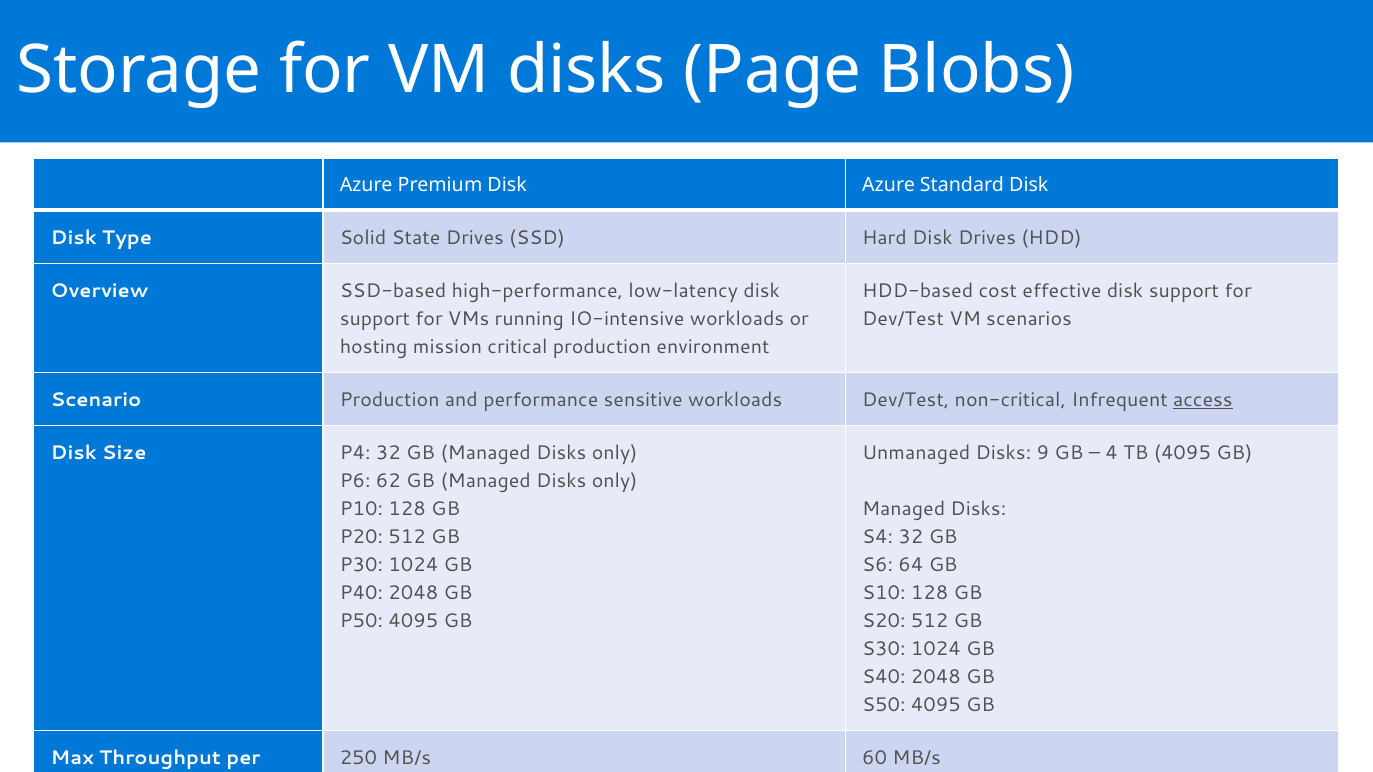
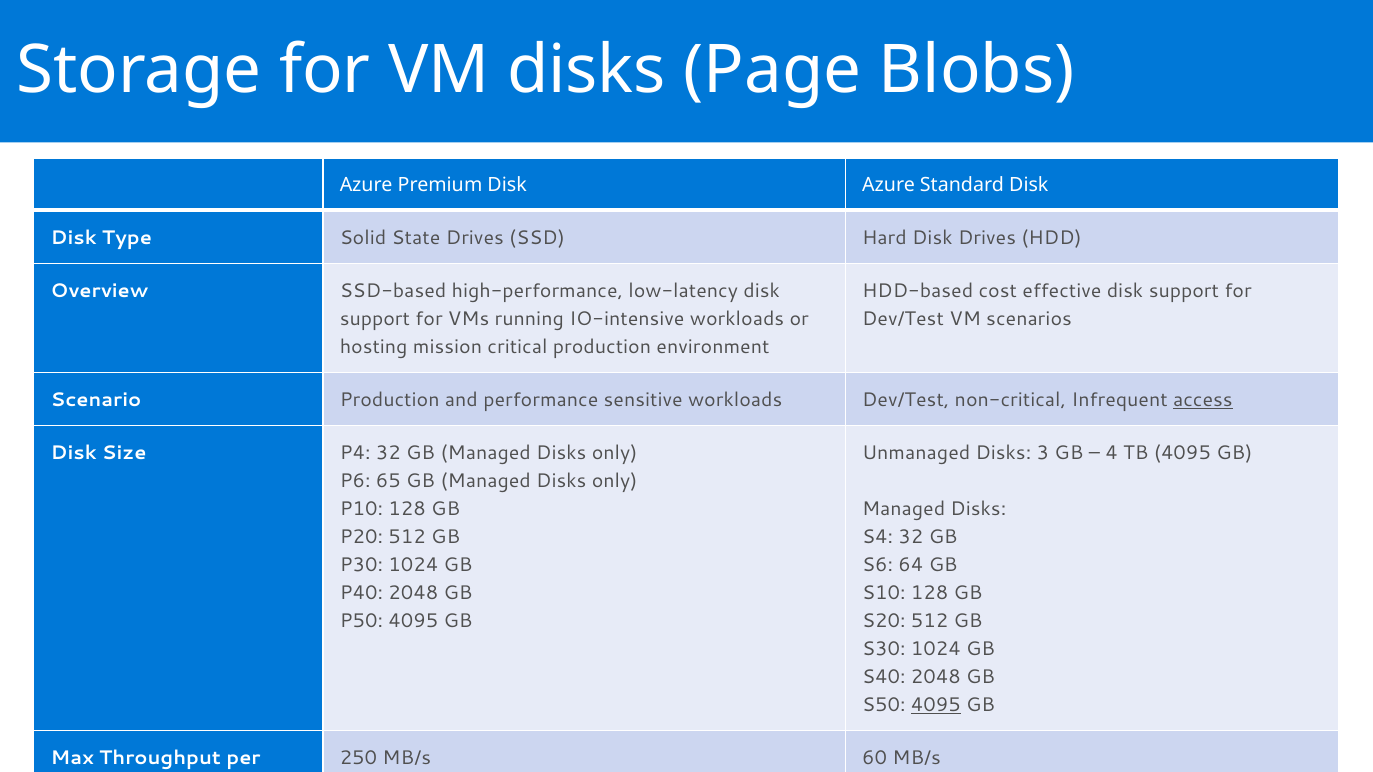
9: 9 -> 3
62: 62 -> 65
4095 at (936, 705) underline: none -> present
